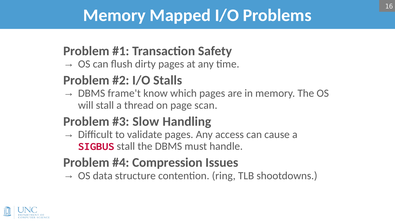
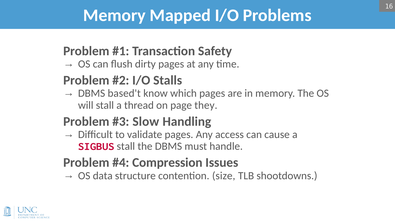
frame't: frame't -> based't
scan: scan -> they
ring: ring -> size
